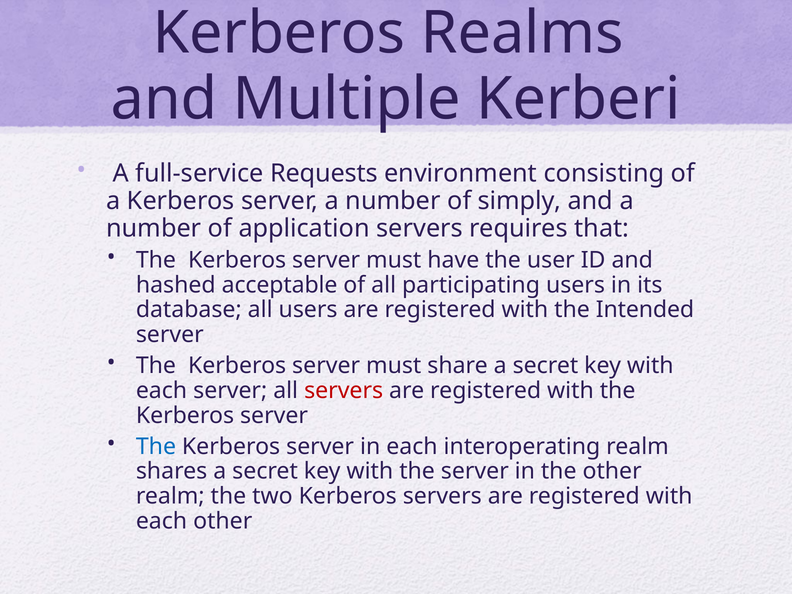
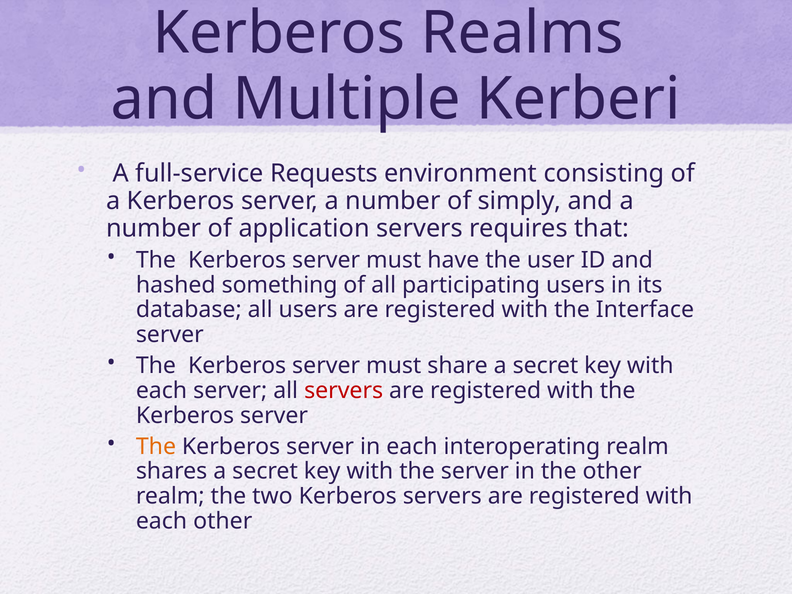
acceptable: acceptable -> something
Intended: Intended -> Interface
The at (156, 446) colour: blue -> orange
